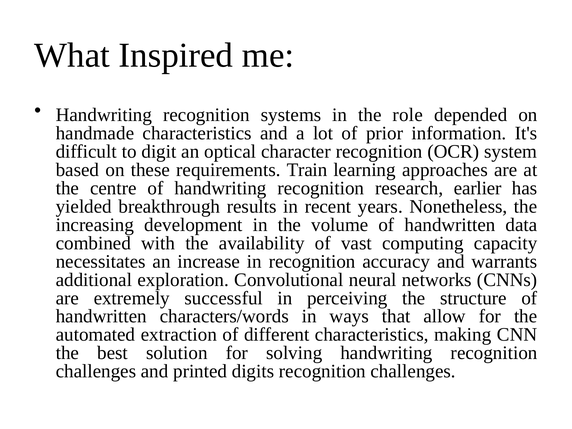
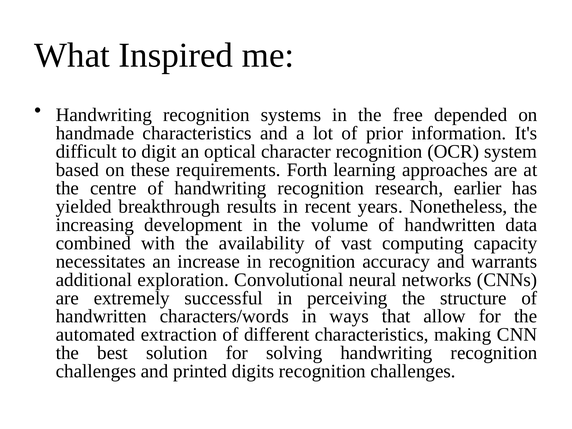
role: role -> free
Train: Train -> Forth
